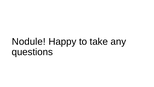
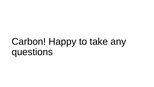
Nodule: Nodule -> Carbon
